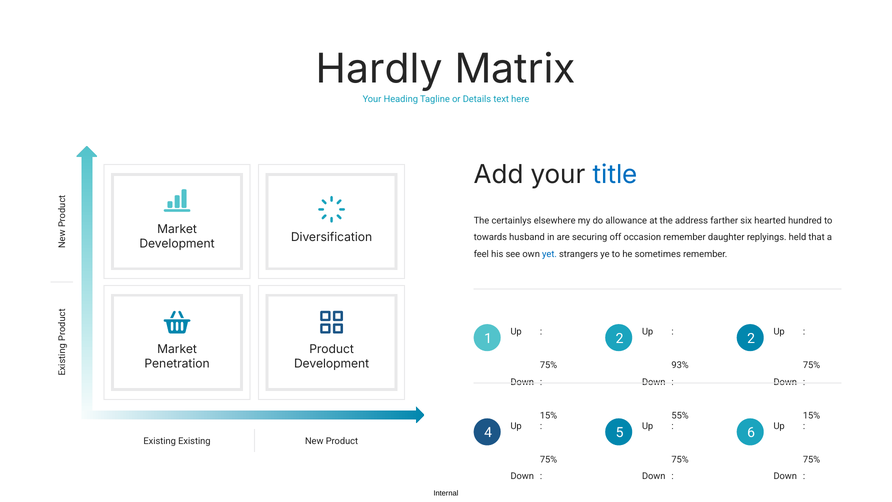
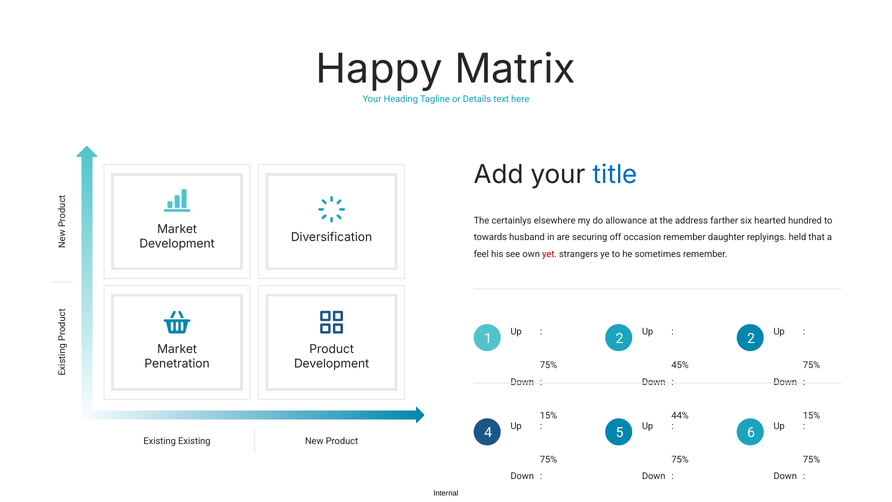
Hardly: Hardly -> Happy
yet colour: blue -> red
93%: 93% -> 45%
55%: 55% -> 44%
